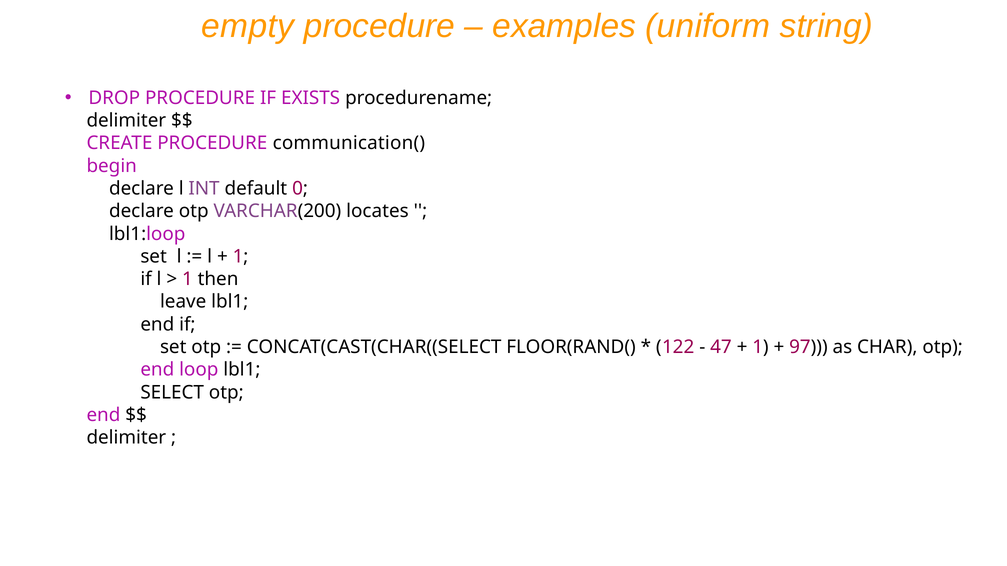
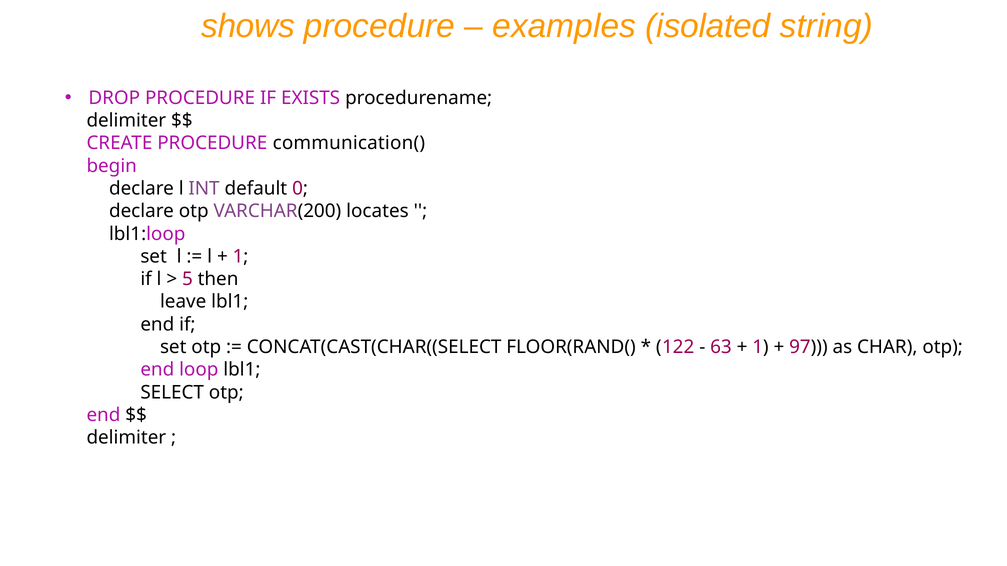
empty: empty -> shows
uniform: uniform -> isolated
1 at (187, 279): 1 -> 5
47: 47 -> 63
